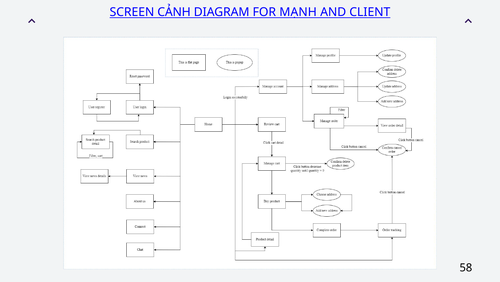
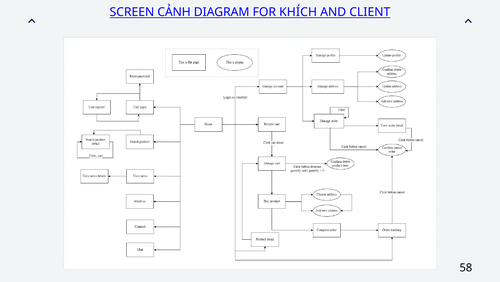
MẠNH: MẠNH -> KHÍCH
